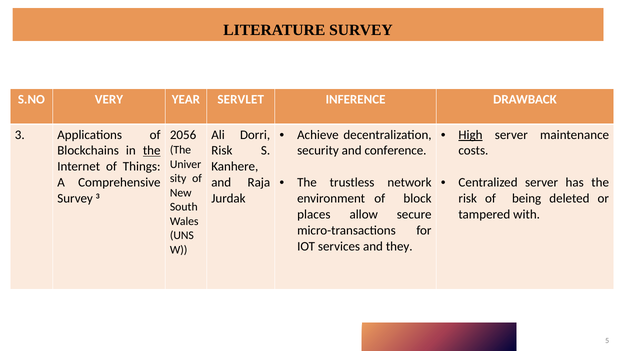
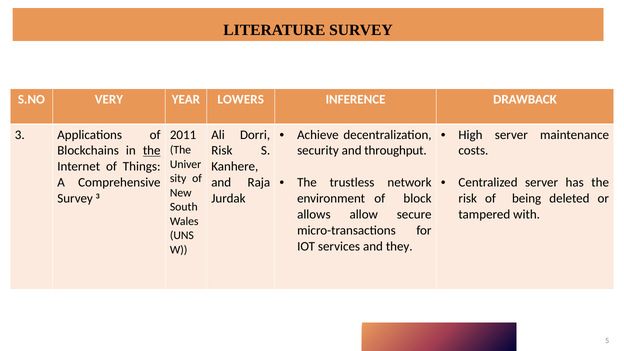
SERVLET: SERVLET -> LOWERS
High underline: present -> none
2056: 2056 -> 2011
conference: conference -> throughput
places: places -> allows
